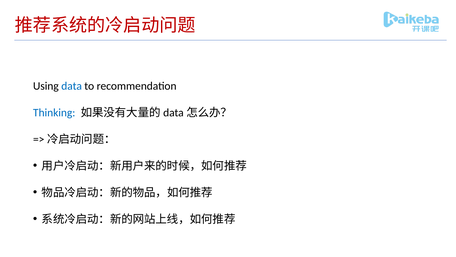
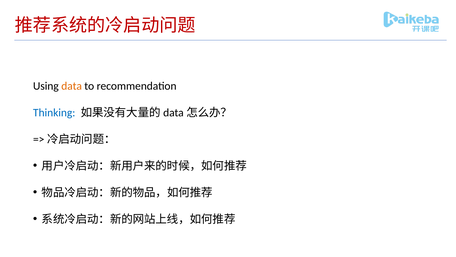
data colour: blue -> orange
